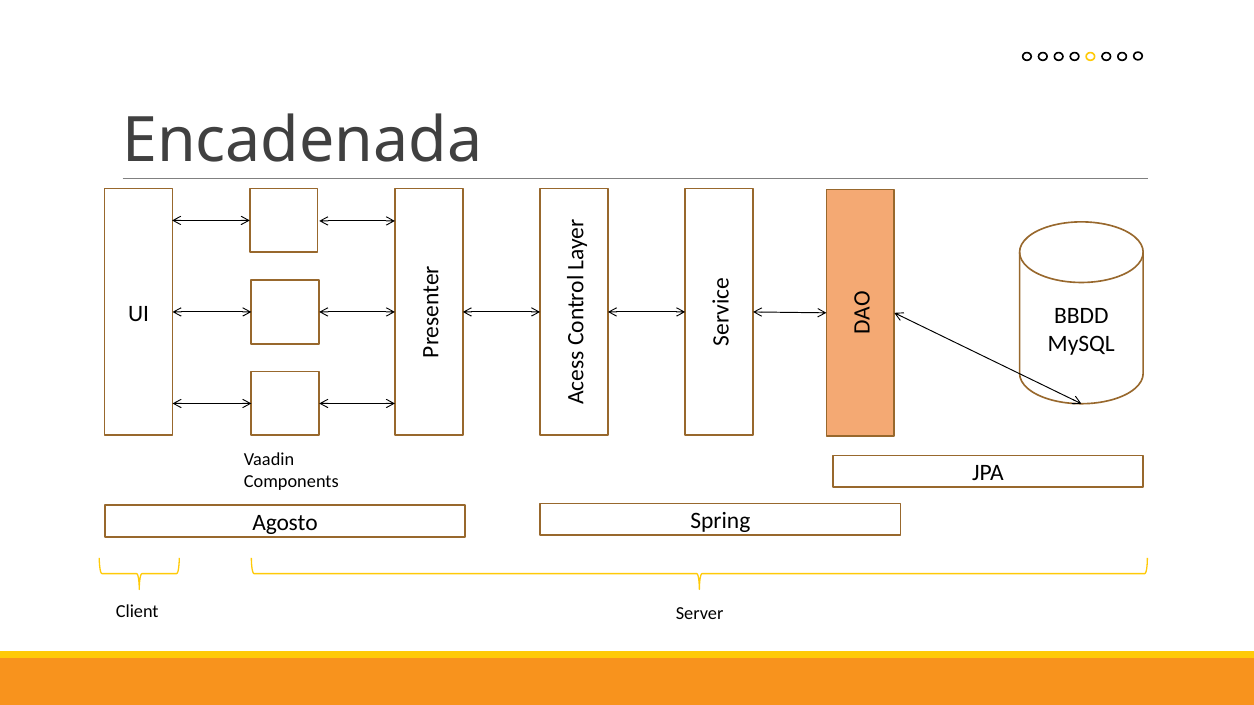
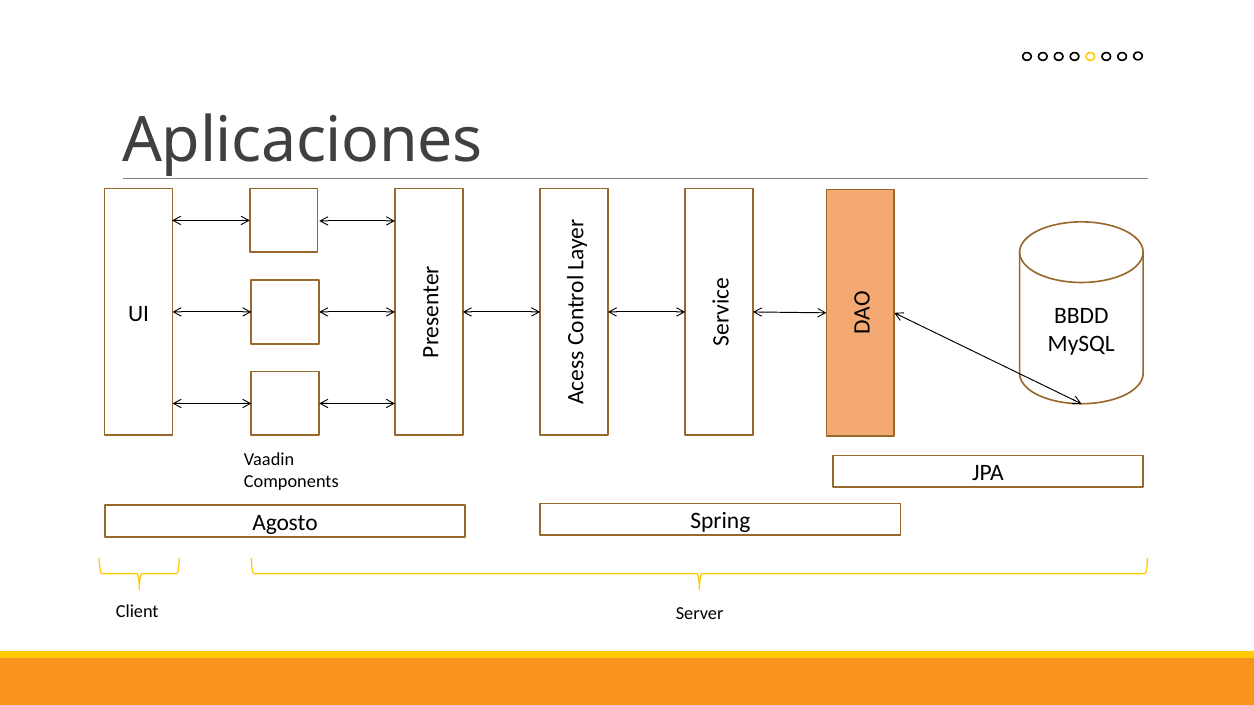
Encadenada: Encadenada -> Aplicaciones
